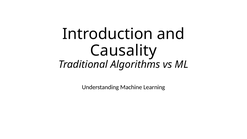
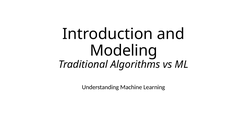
Causality: Causality -> Modeling
